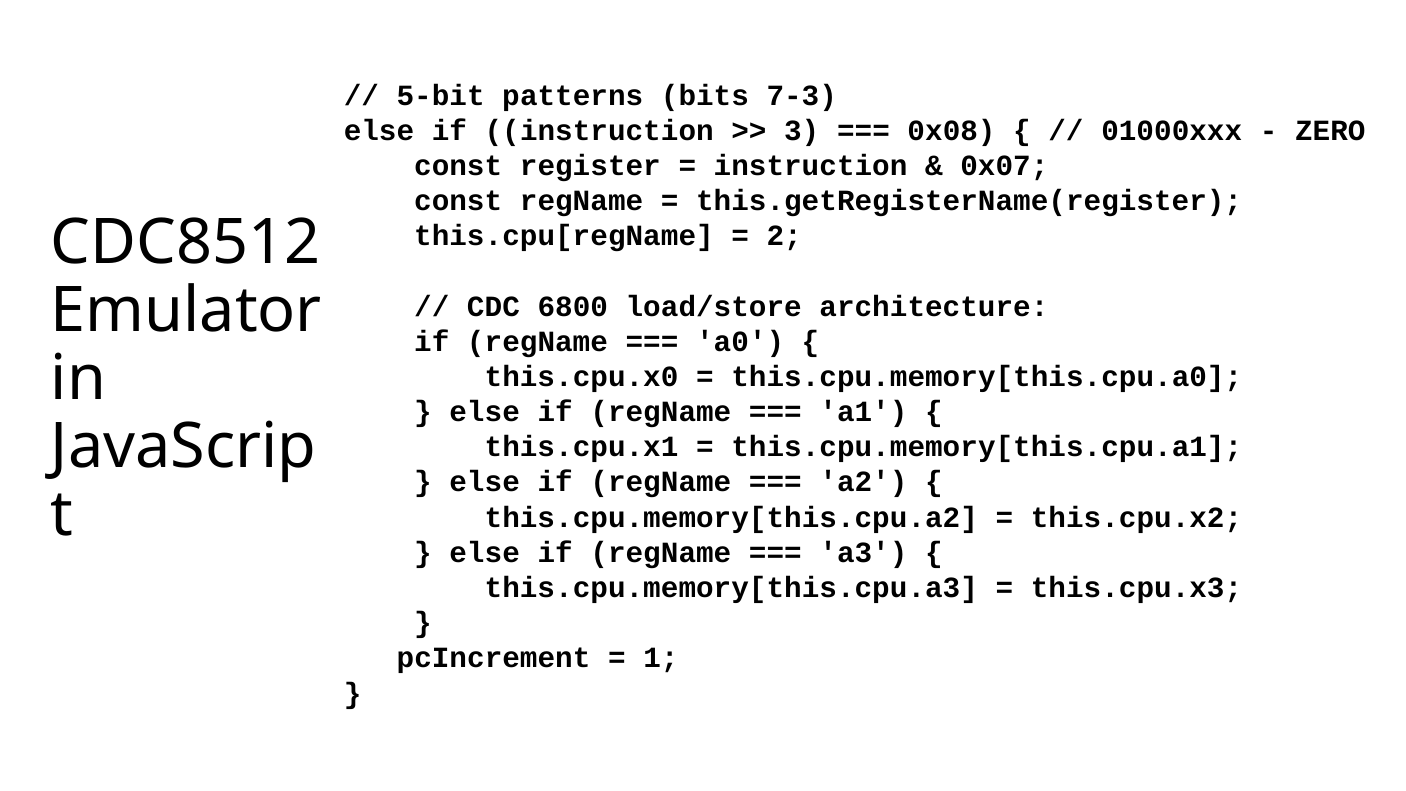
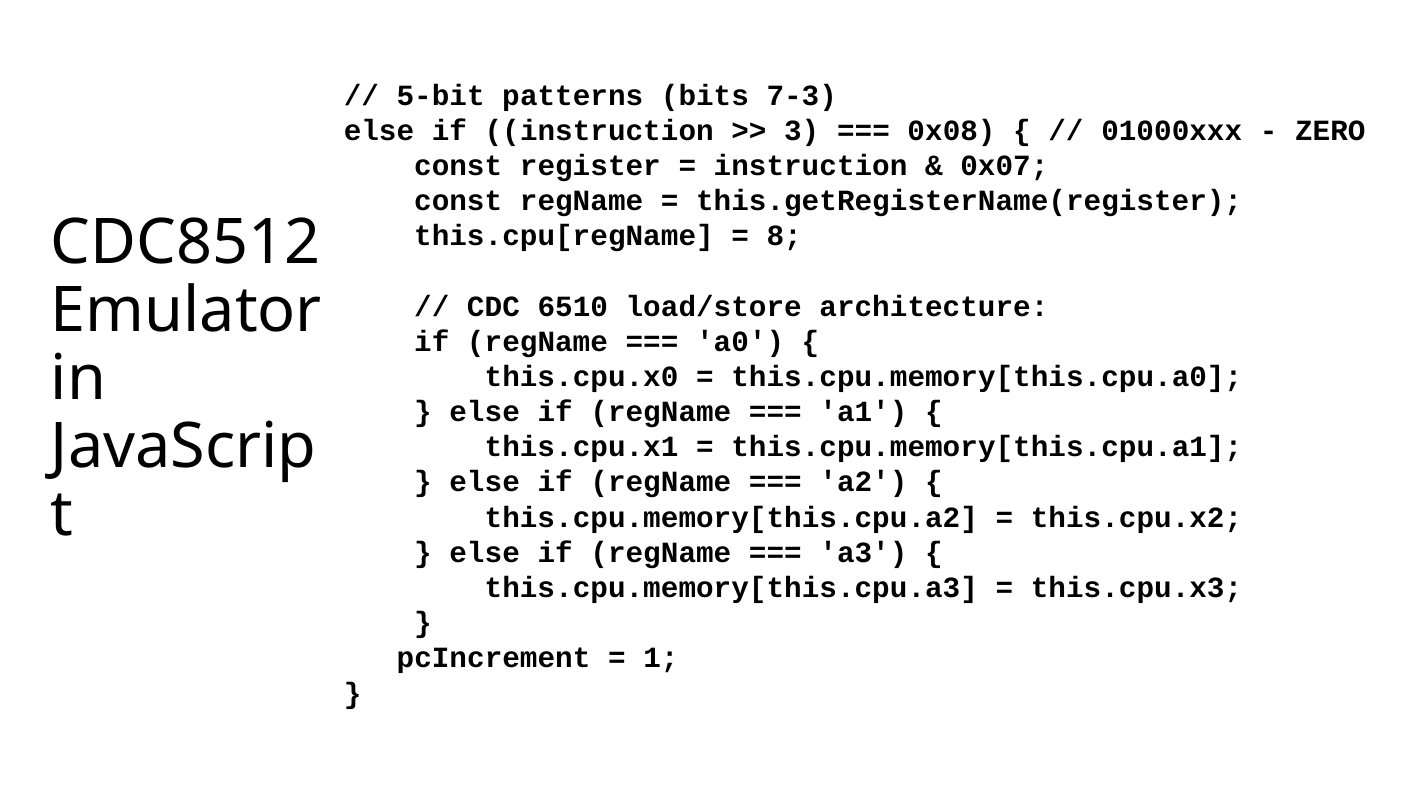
2: 2 -> 8
6800: 6800 -> 6510
